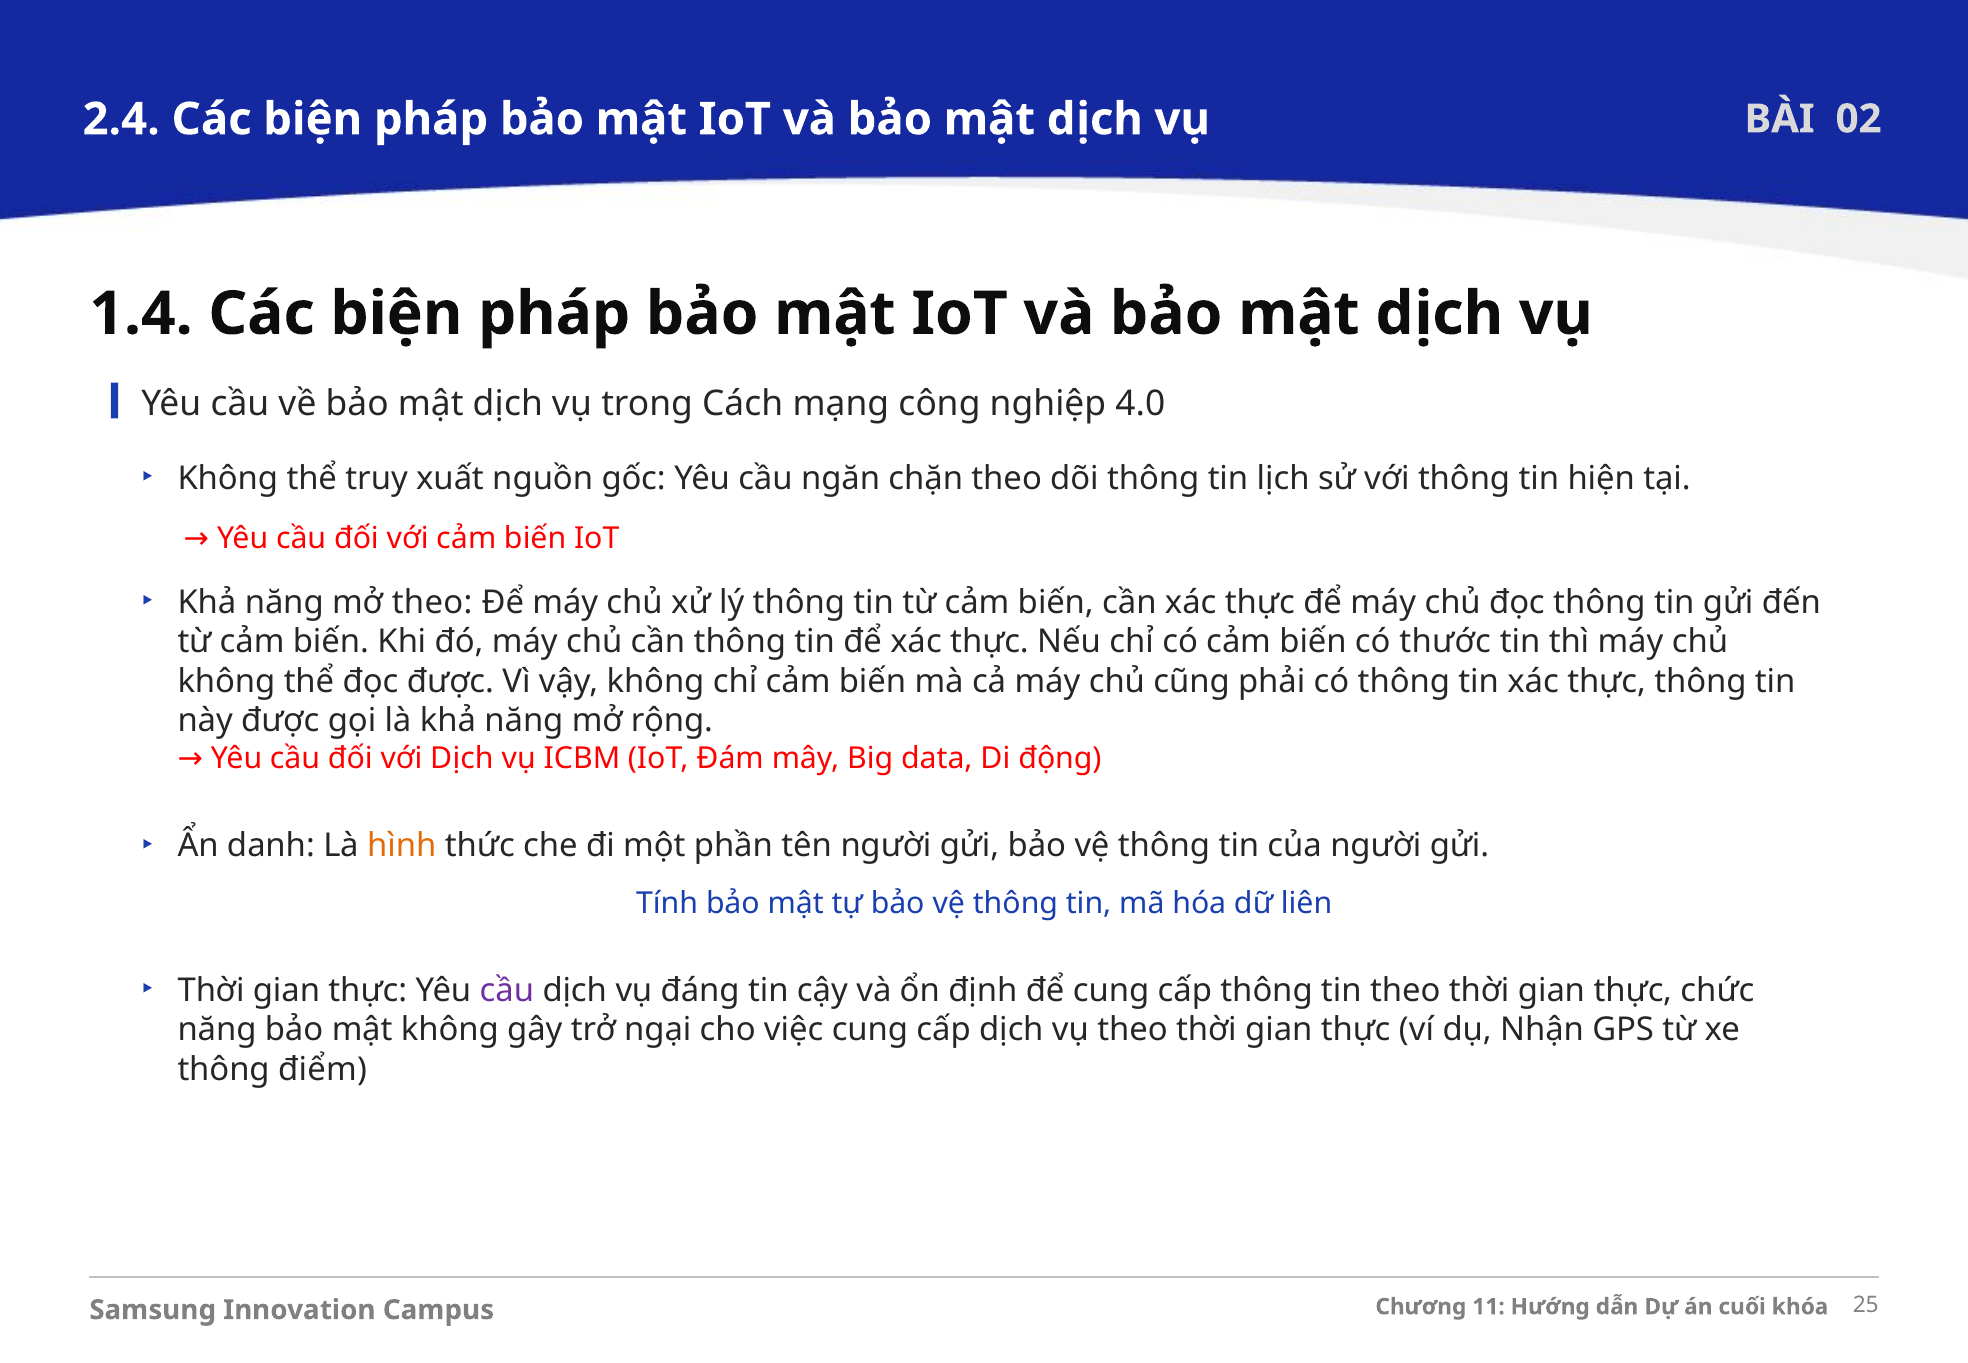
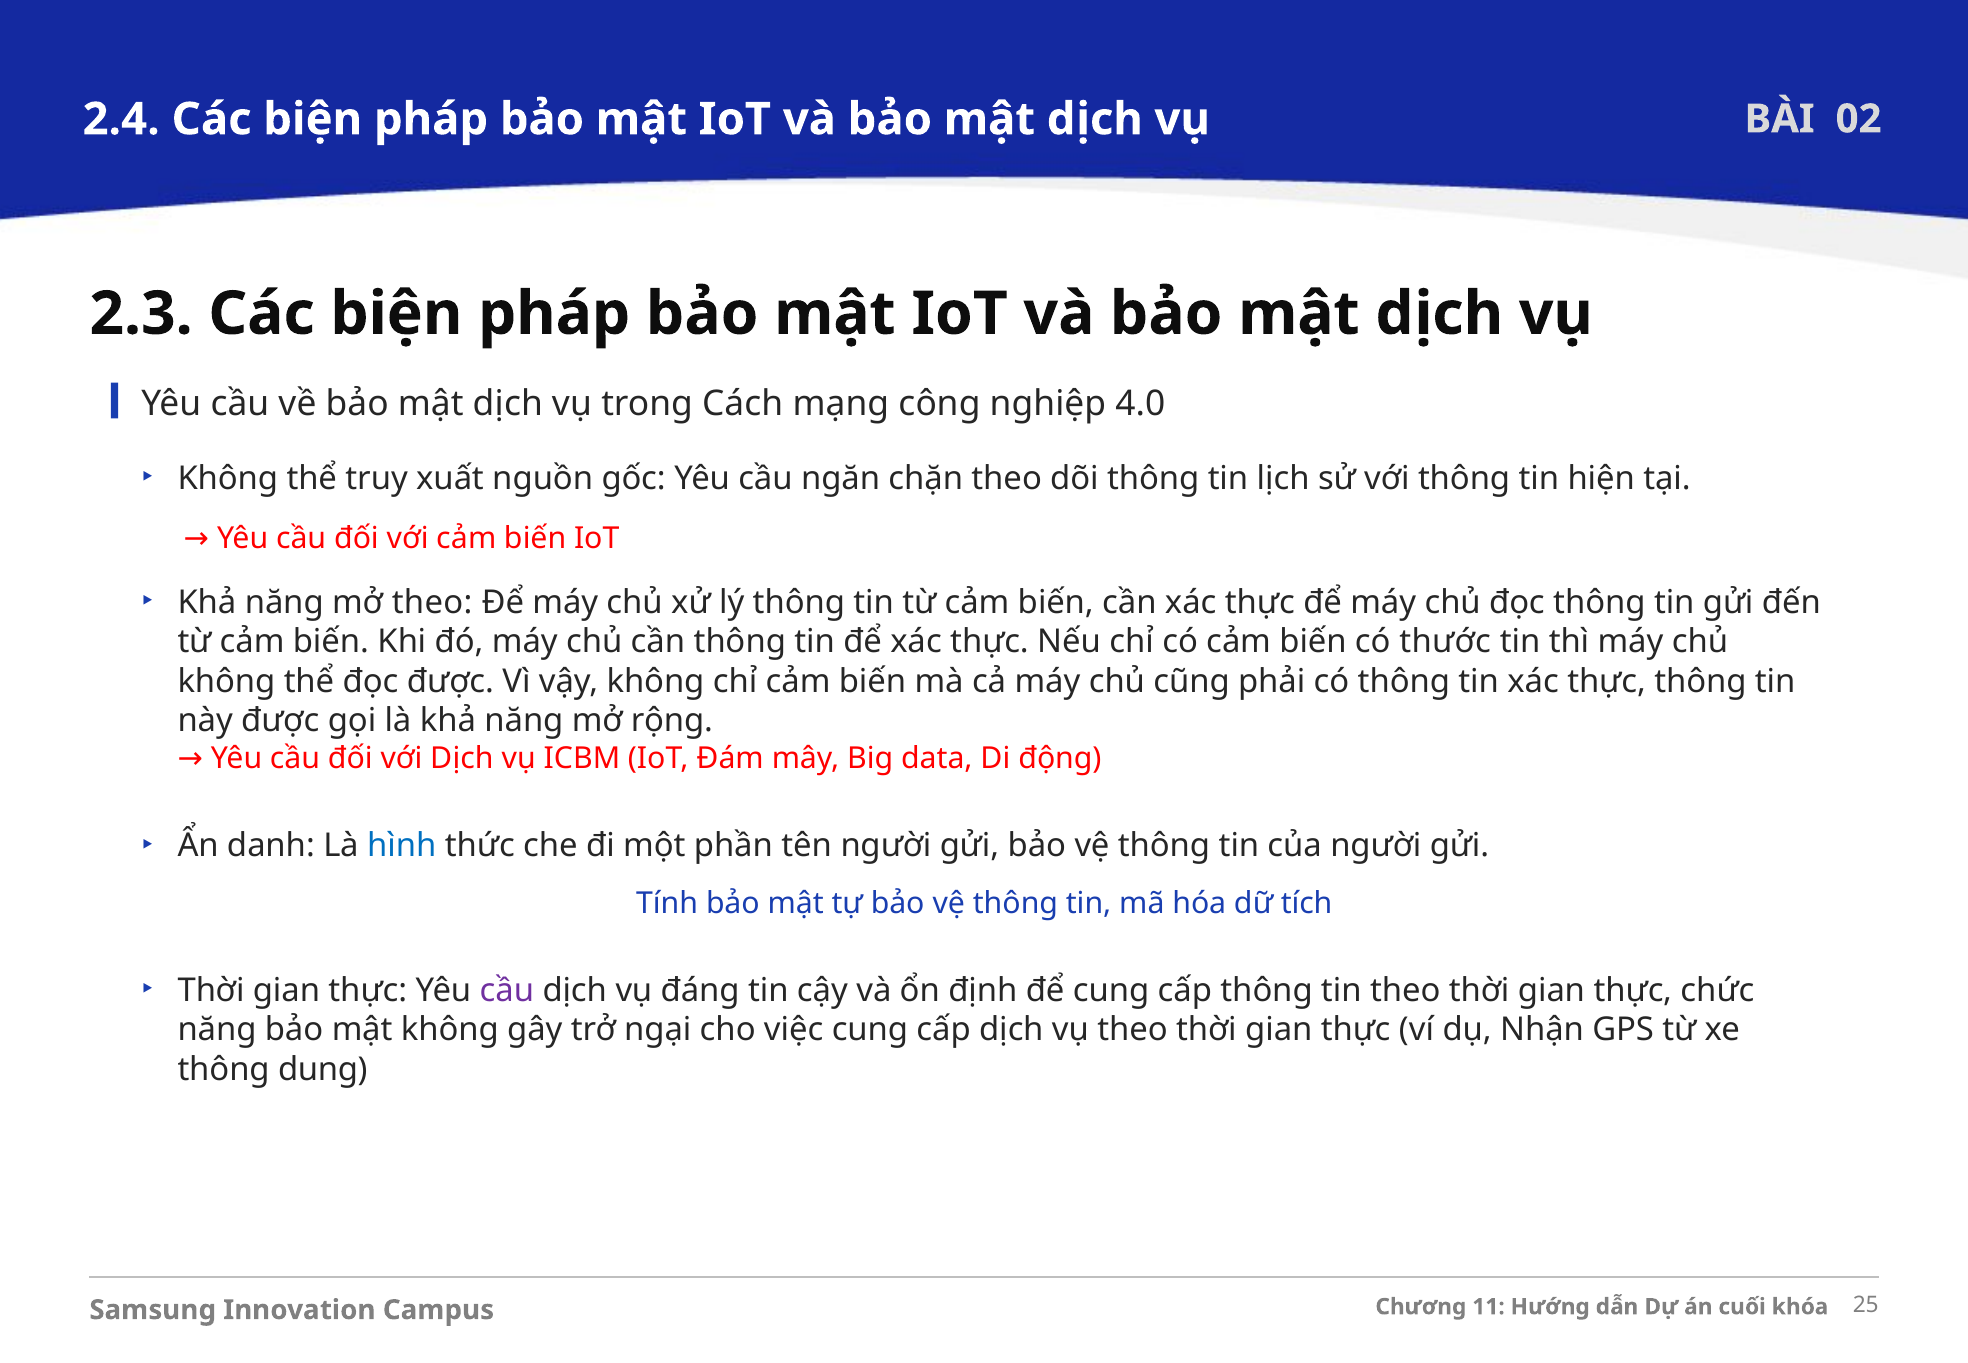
1.4: 1.4 -> 2.3
hình colour: orange -> blue
liên: liên -> tích
điểm: điểm -> dung
